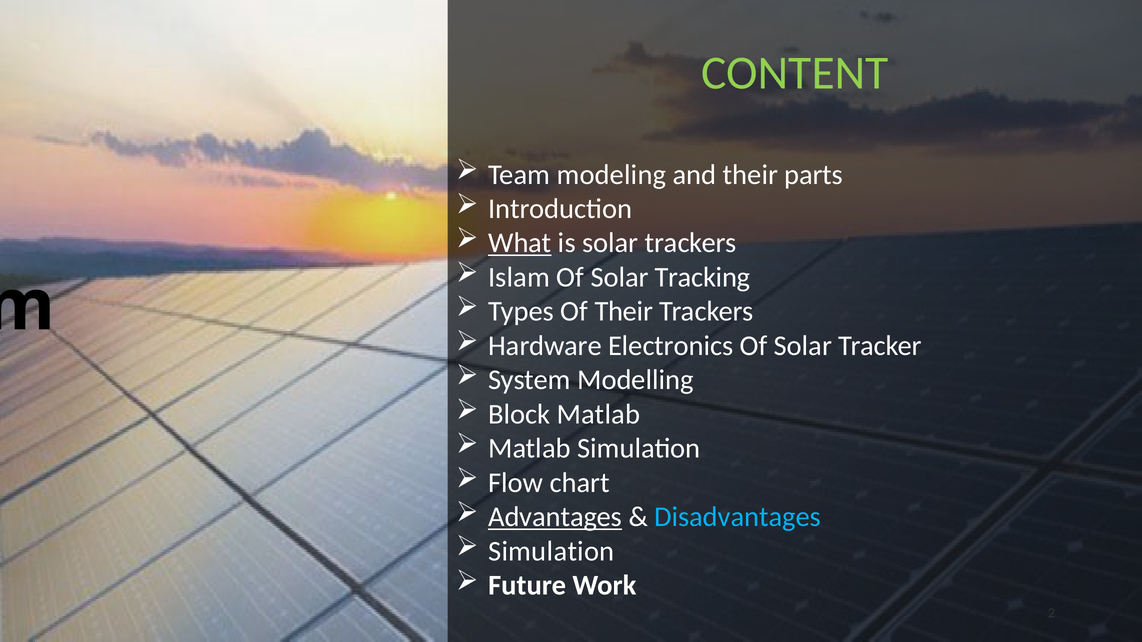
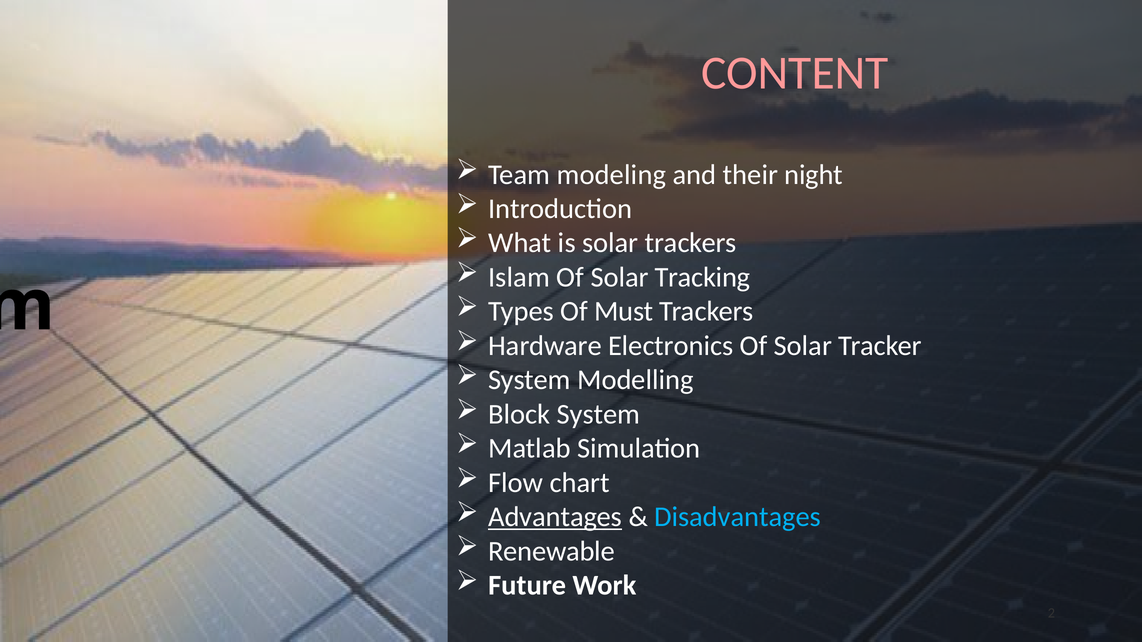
CONTENT colour: light green -> pink
parts: parts -> night
What underline: present -> none
Of Their: Their -> Must
Block Matlab: Matlab -> System
Simulation at (551, 552): Simulation -> Renewable
